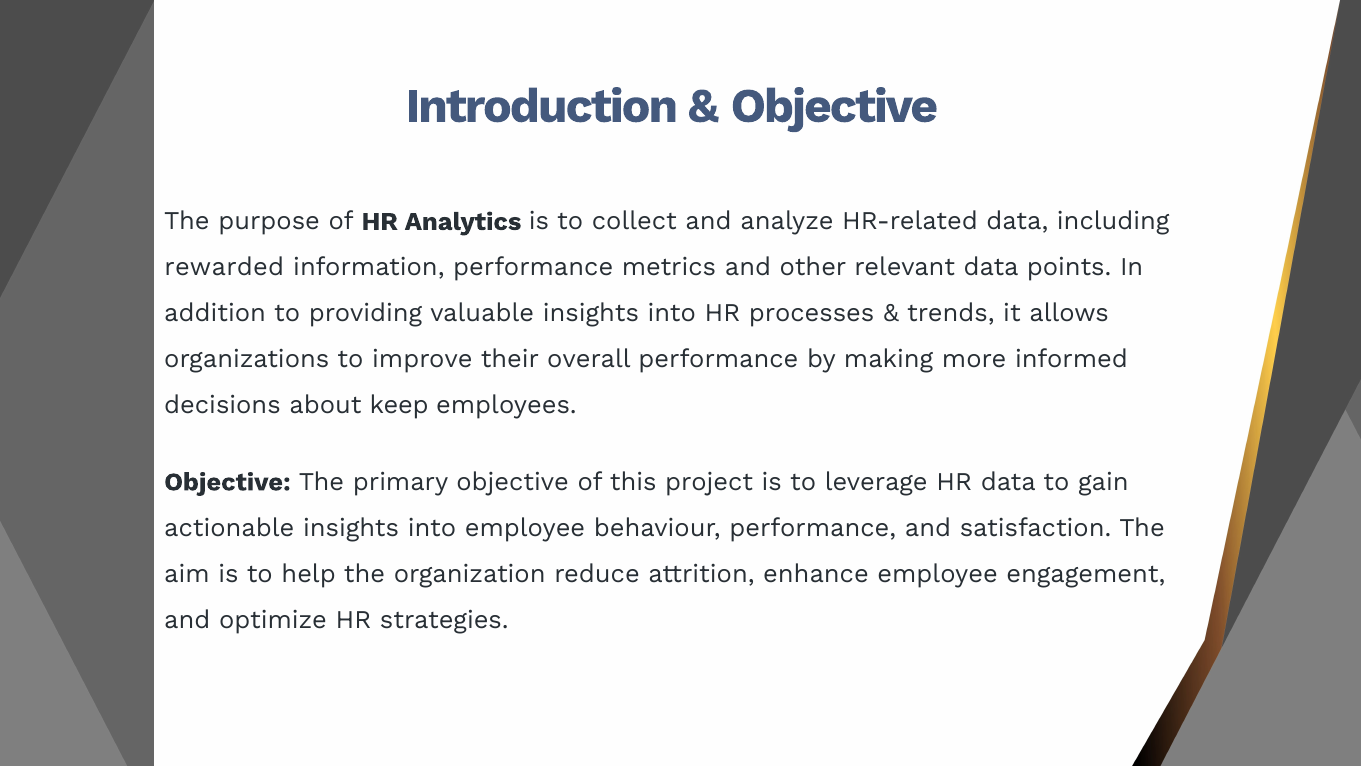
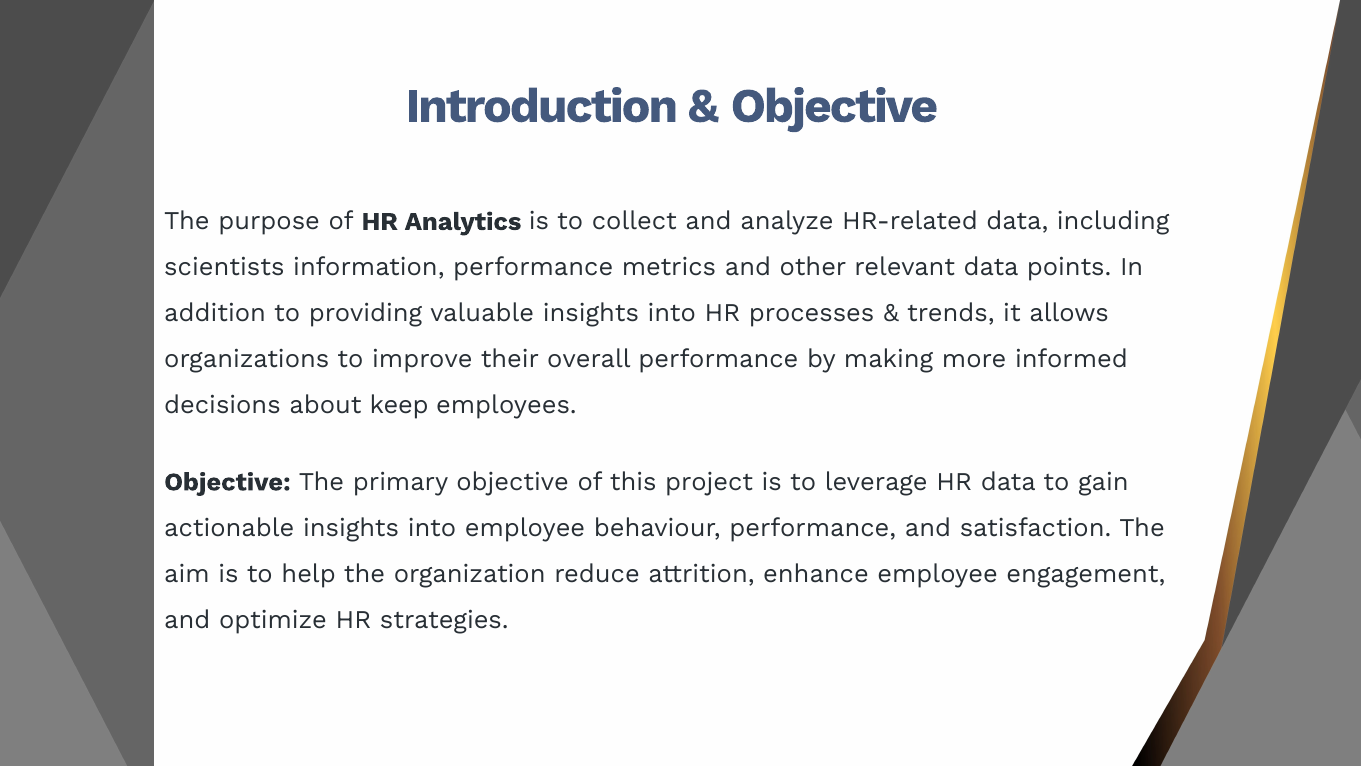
rewarded: rewarded -> scientists
